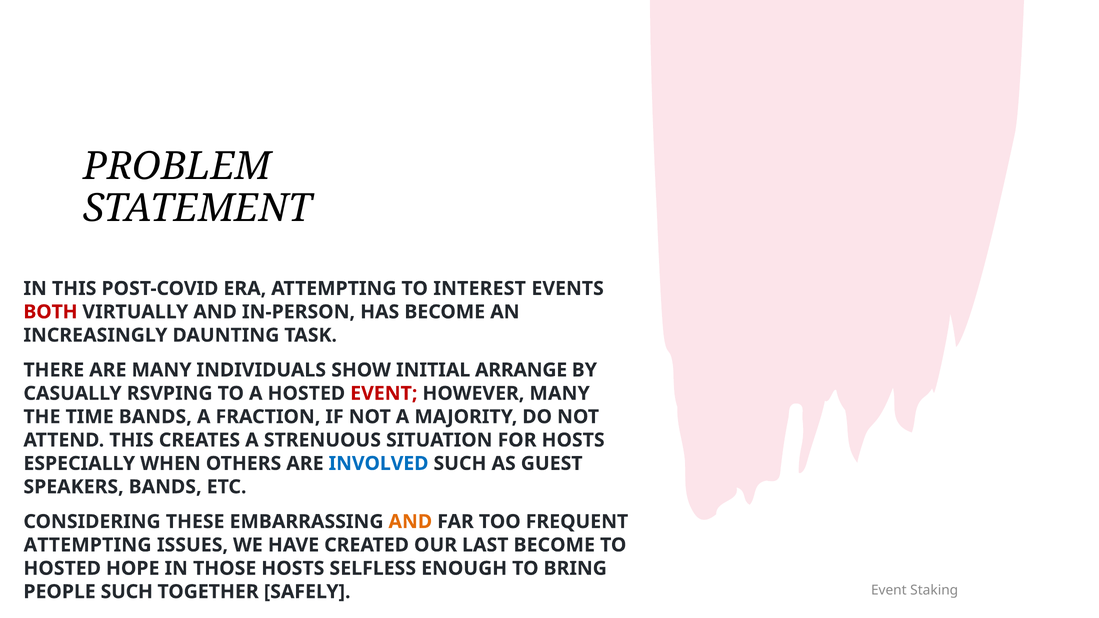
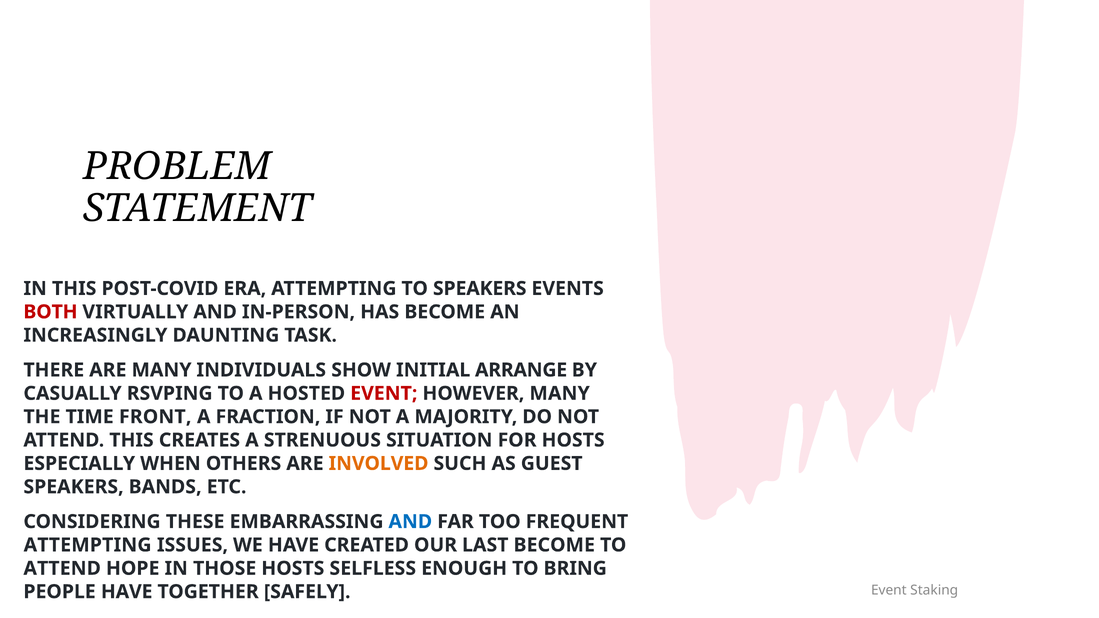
TO INTEREST: INTEREST -> SPEAKERS
TIME BANDS: BANDS -> FRONT
INVOLVED colour: blue -> orange
AND at (410, 522) colour: orange -> blue
HOSTED at (62, 569): HOSTED -> ATTEND
PEOPLE SUCH: SUCH -> HAVE
